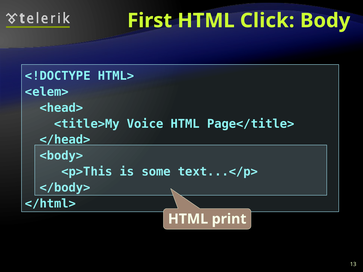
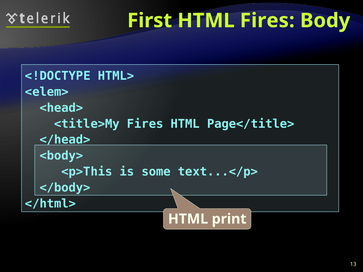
HTML Click: Click -> Fires
<title>My Voice: Voice -> Fires
